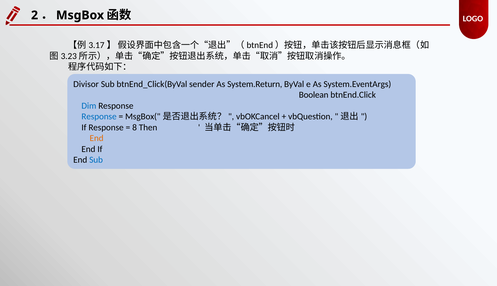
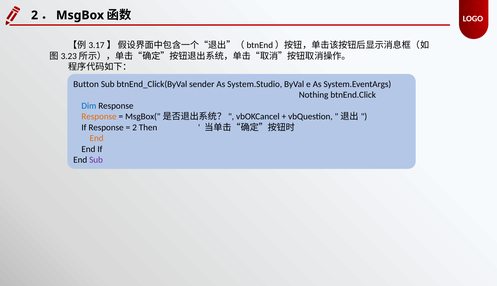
Divisor: Divisor -> Button
System.Return: System.Return -> System.Studio
Boolean: Boolean -> Nothing
Response at (99, 117) colour: blue -> orange
8 at (135, 128): 8 -> 2
Sub at (96, 160) colour: blue -> purple
